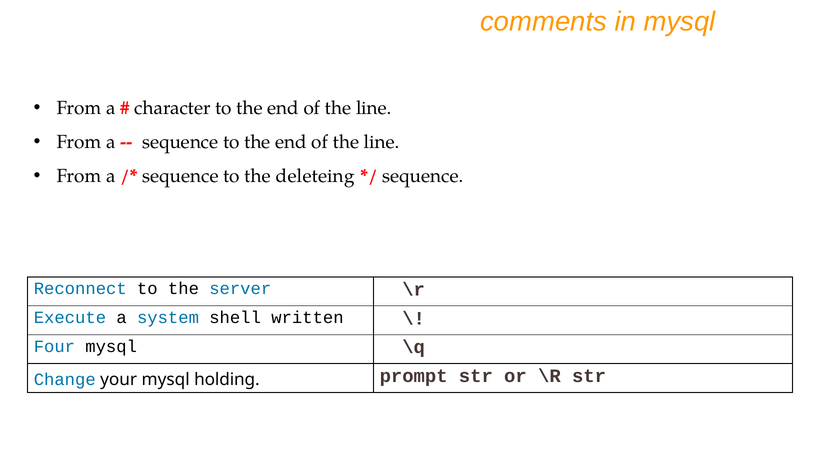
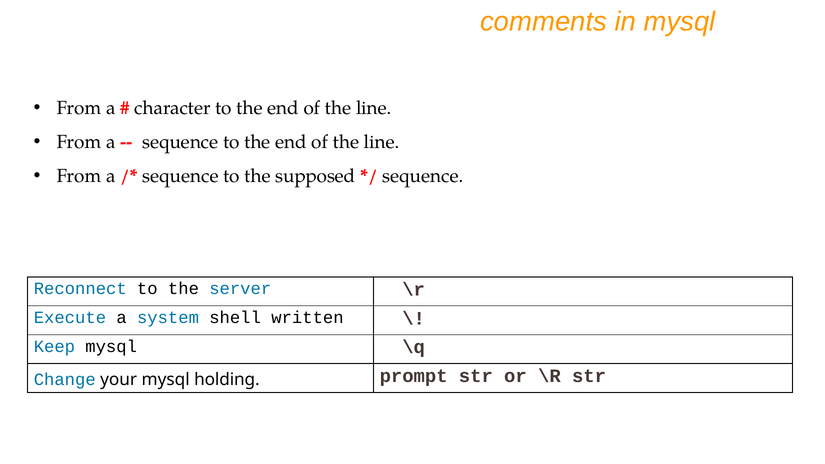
deleteing: deleteing -> supposed
Four: Four -> Keep
